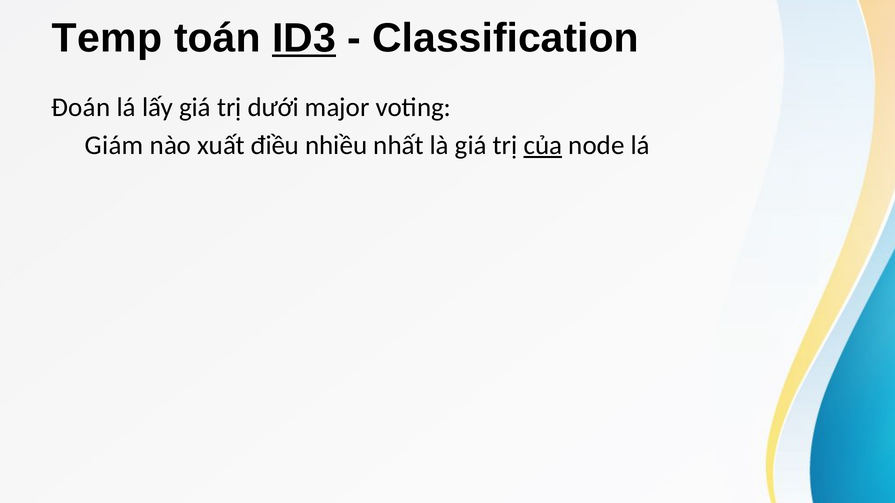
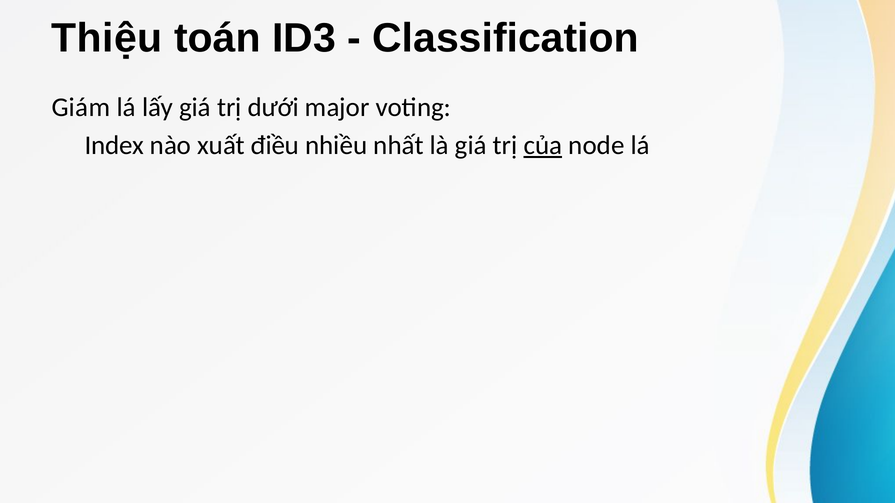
Temp: Temp -> Thiệu
ID3 underline: present -> none
Đoán: Đoán -> Giám
Giám: Giám -> Index
